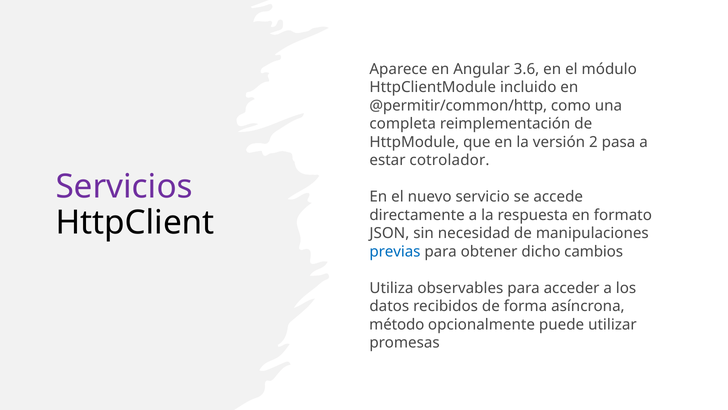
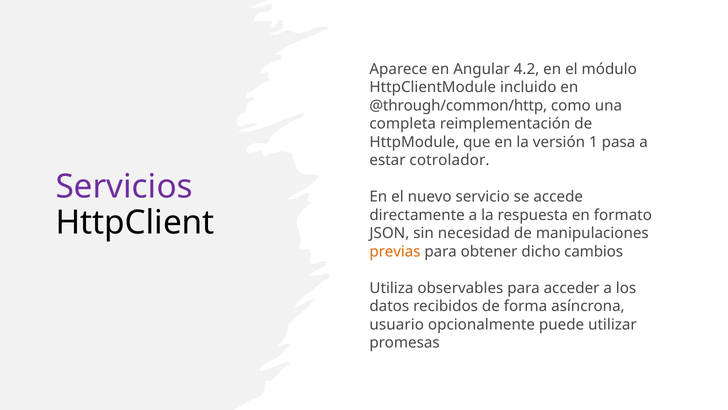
3.6: 3.6 -> 4.2
@permitir/common/http: @permitir/common/http -> @through/common/http
2: 2 -> 1
previas colour: blue -> orange
método: método -> usuario
